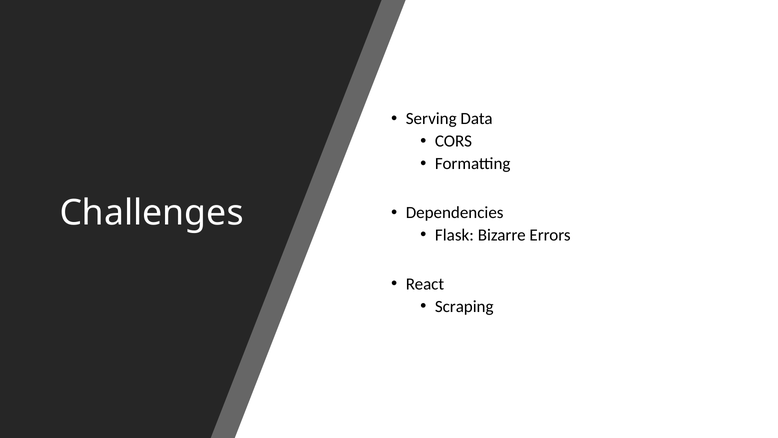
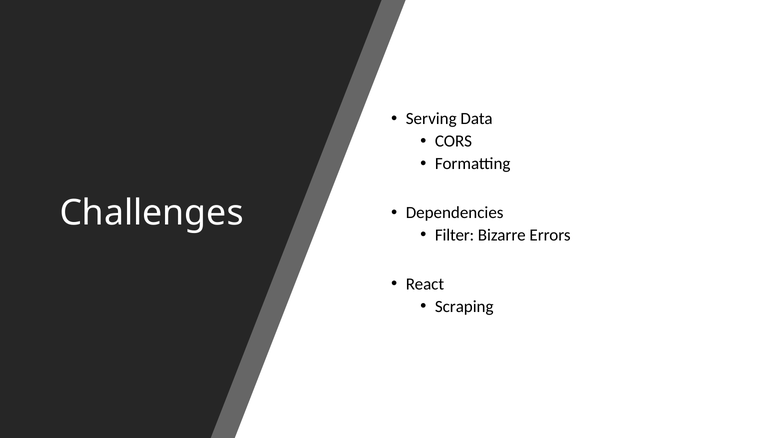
Flask: Flask -> Filter
